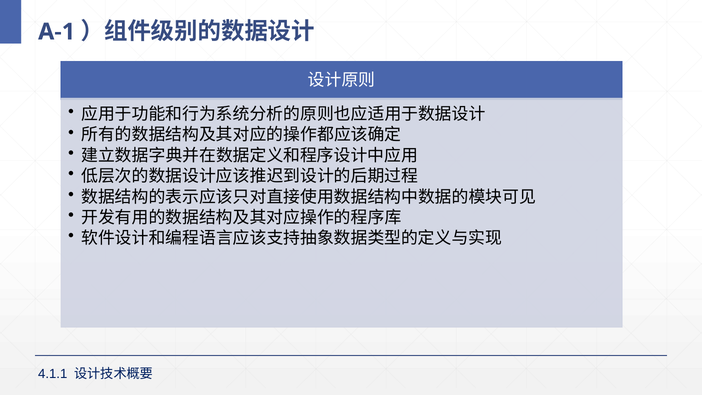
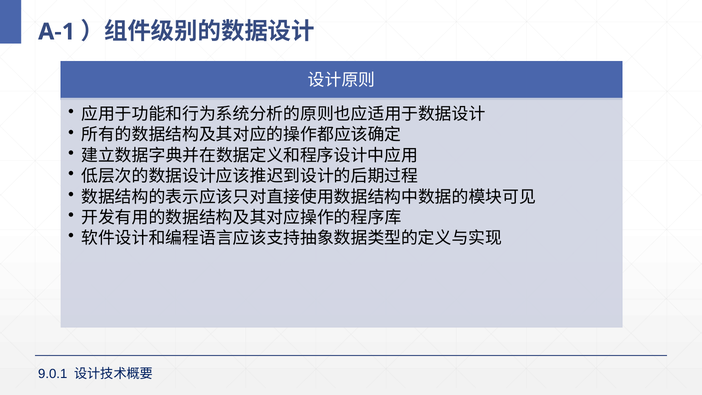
4.1.1: 4.1.1 -> 9.0.1
